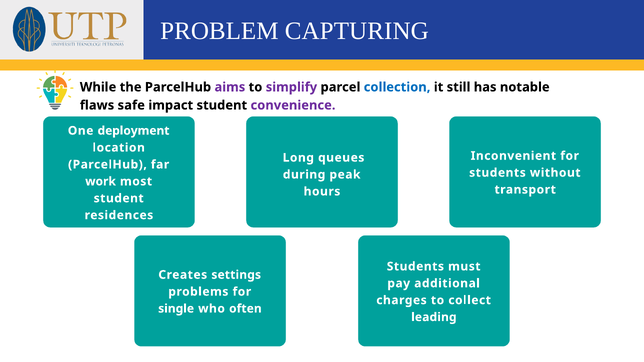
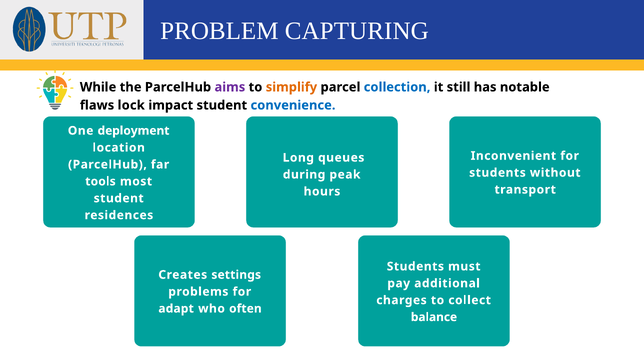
simplify colour: purple -> orange
safe: safe -> lock
convenience colour: purple -> blue
work: work -> tools
single: single -> adapt
leading: leading -> balance
